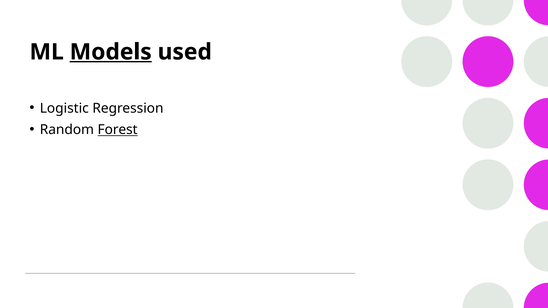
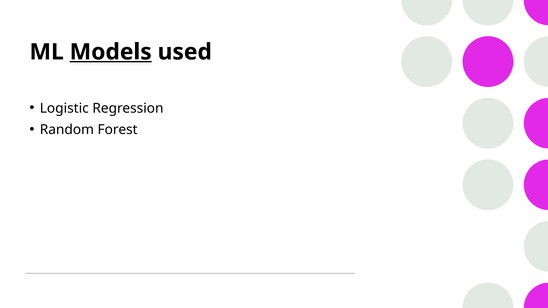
Forest underline: present -> none
